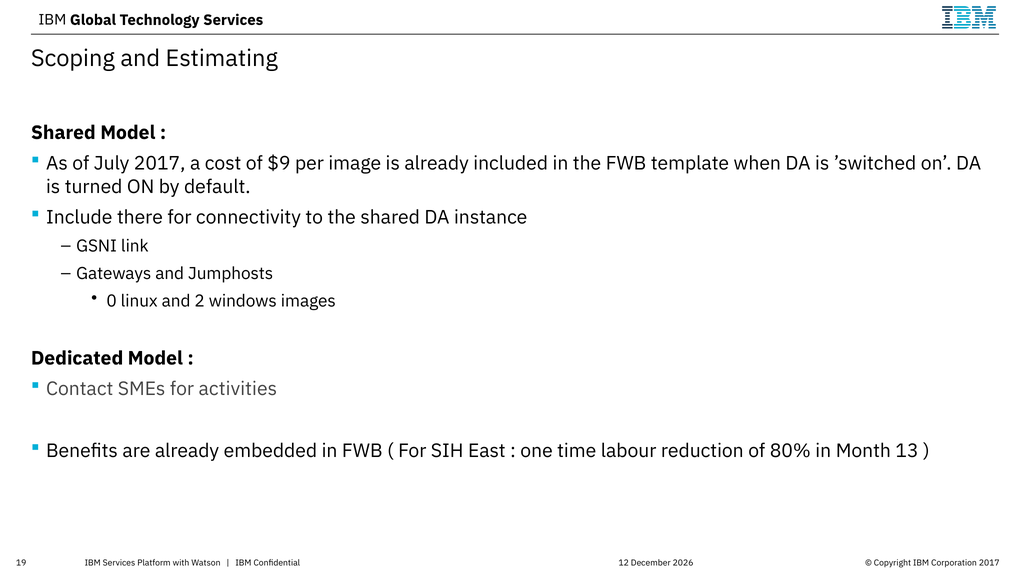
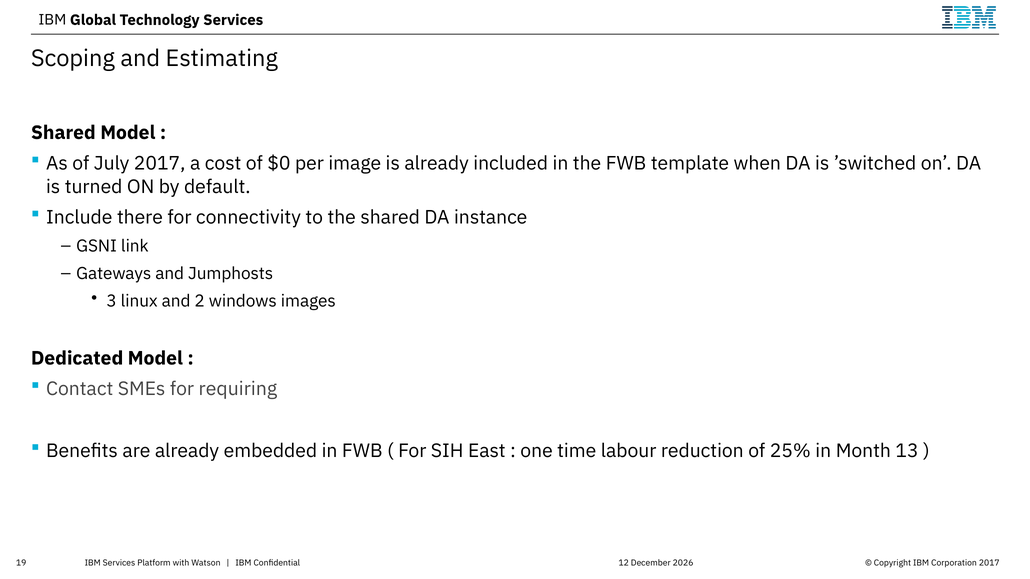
$9: $9 -> $0
0: 0 -> 3
activities: activities -> requiring
80%: 80% -> 25%
